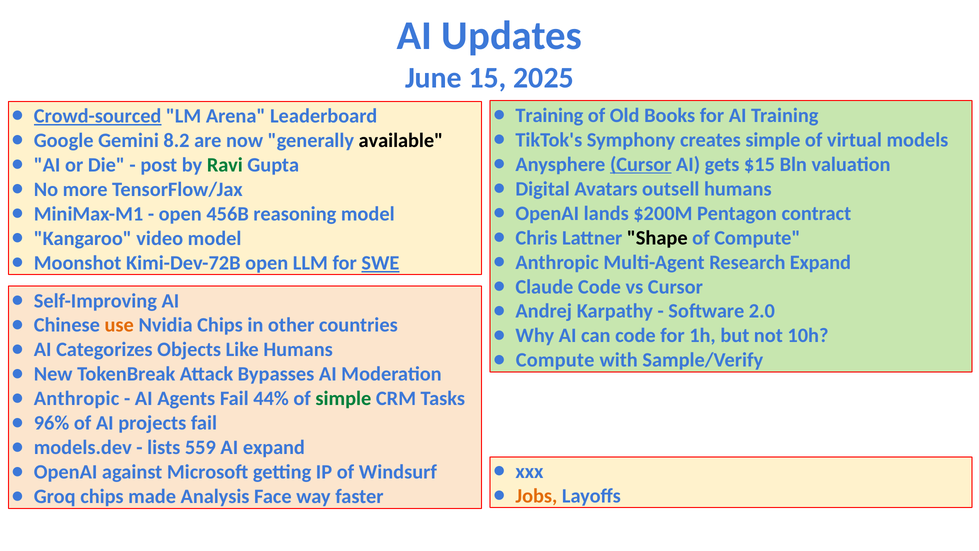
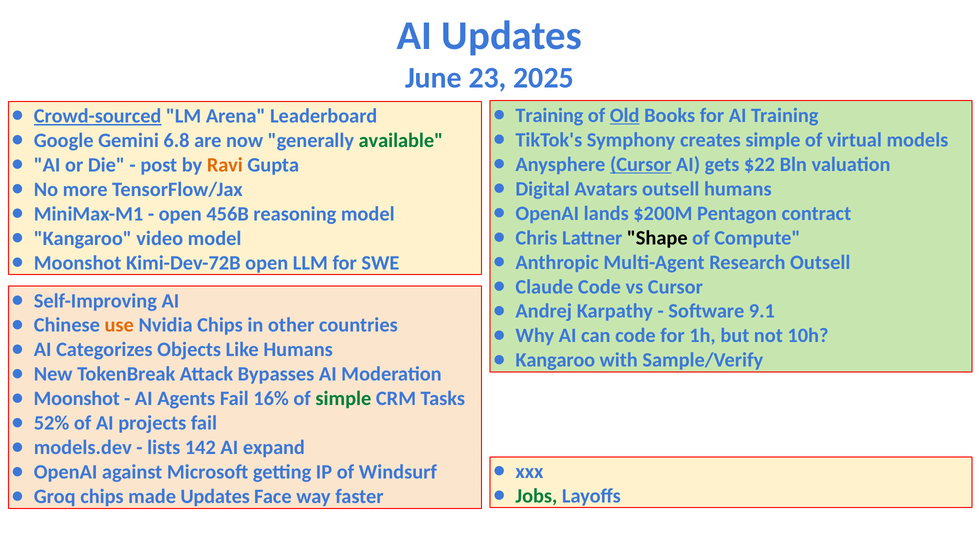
15: 15 -> 23
Old underline: none -> present
8.2: 8.2 -> 6.8
available colour: black -> green
$15: $15 -> $22
Ravi colour: green -> orange
Research Expand: Expand -> Outsell
SWE underline: present -> none
2.0: 2.0 -> 9.1
Compute at (555, 360): Compute -> Kangaroo
Anthropic at (77, 399): Anthropic -> Moonshot
44%: 44% -> 16%
96%: 96% -> 52%
559: 559 -> 142
Jobs colour: orange -> green
made Analysis: Analysis -> Updates
